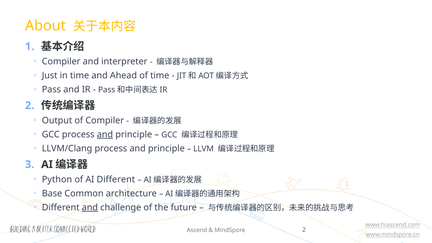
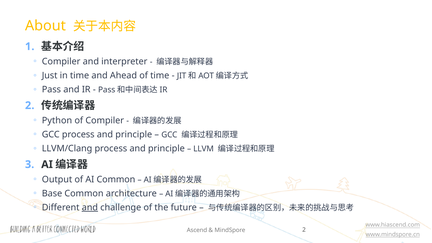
Output: Output -> Python
and at (105, 134) underline: present -> none
Python: Python -> Output
AI Different: Different -> Common
